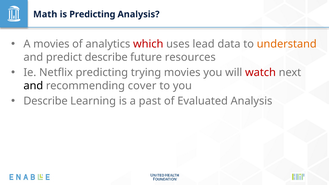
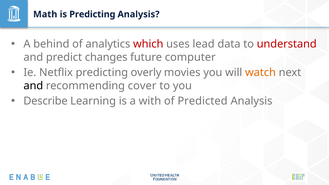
A movies: movies -> behind
understand colour: orange -> red
predict describe: describe -> changes
resources: resources -> computer
trying: trying -> overly
watch colour: red -> orange
past: past -> with
Evaluated: Evaluated -> Predicted
